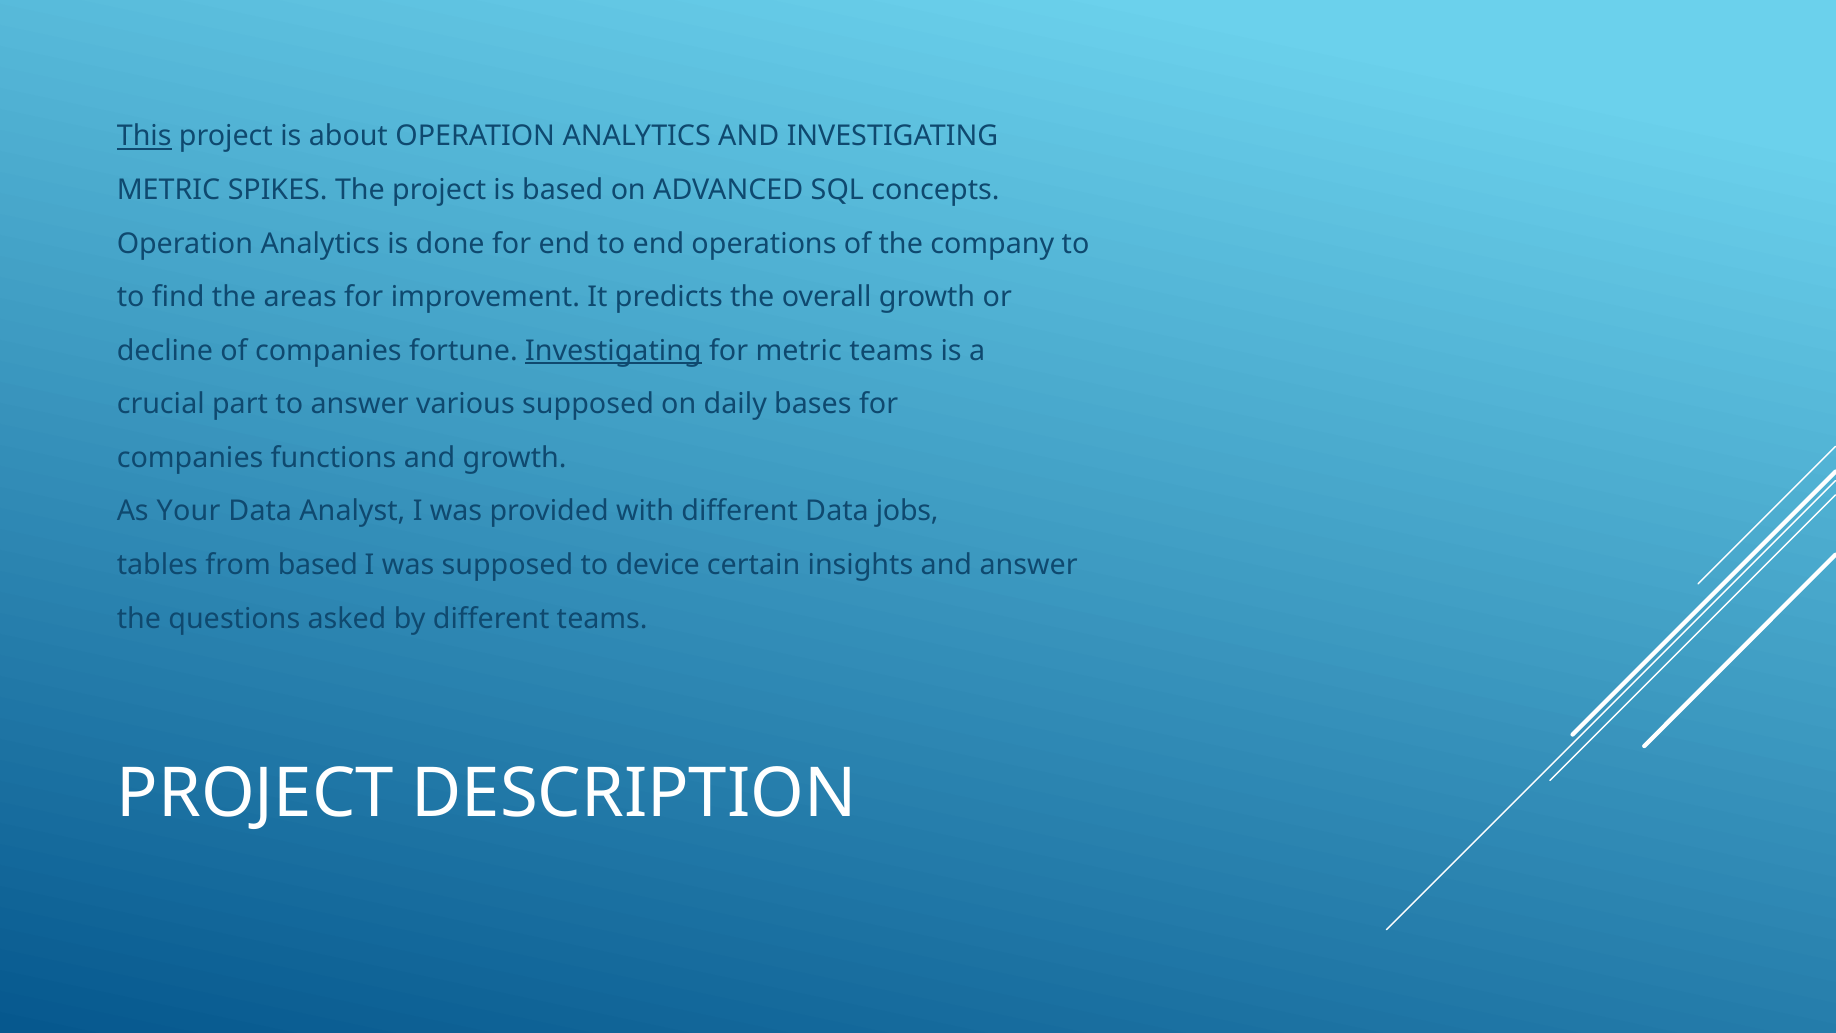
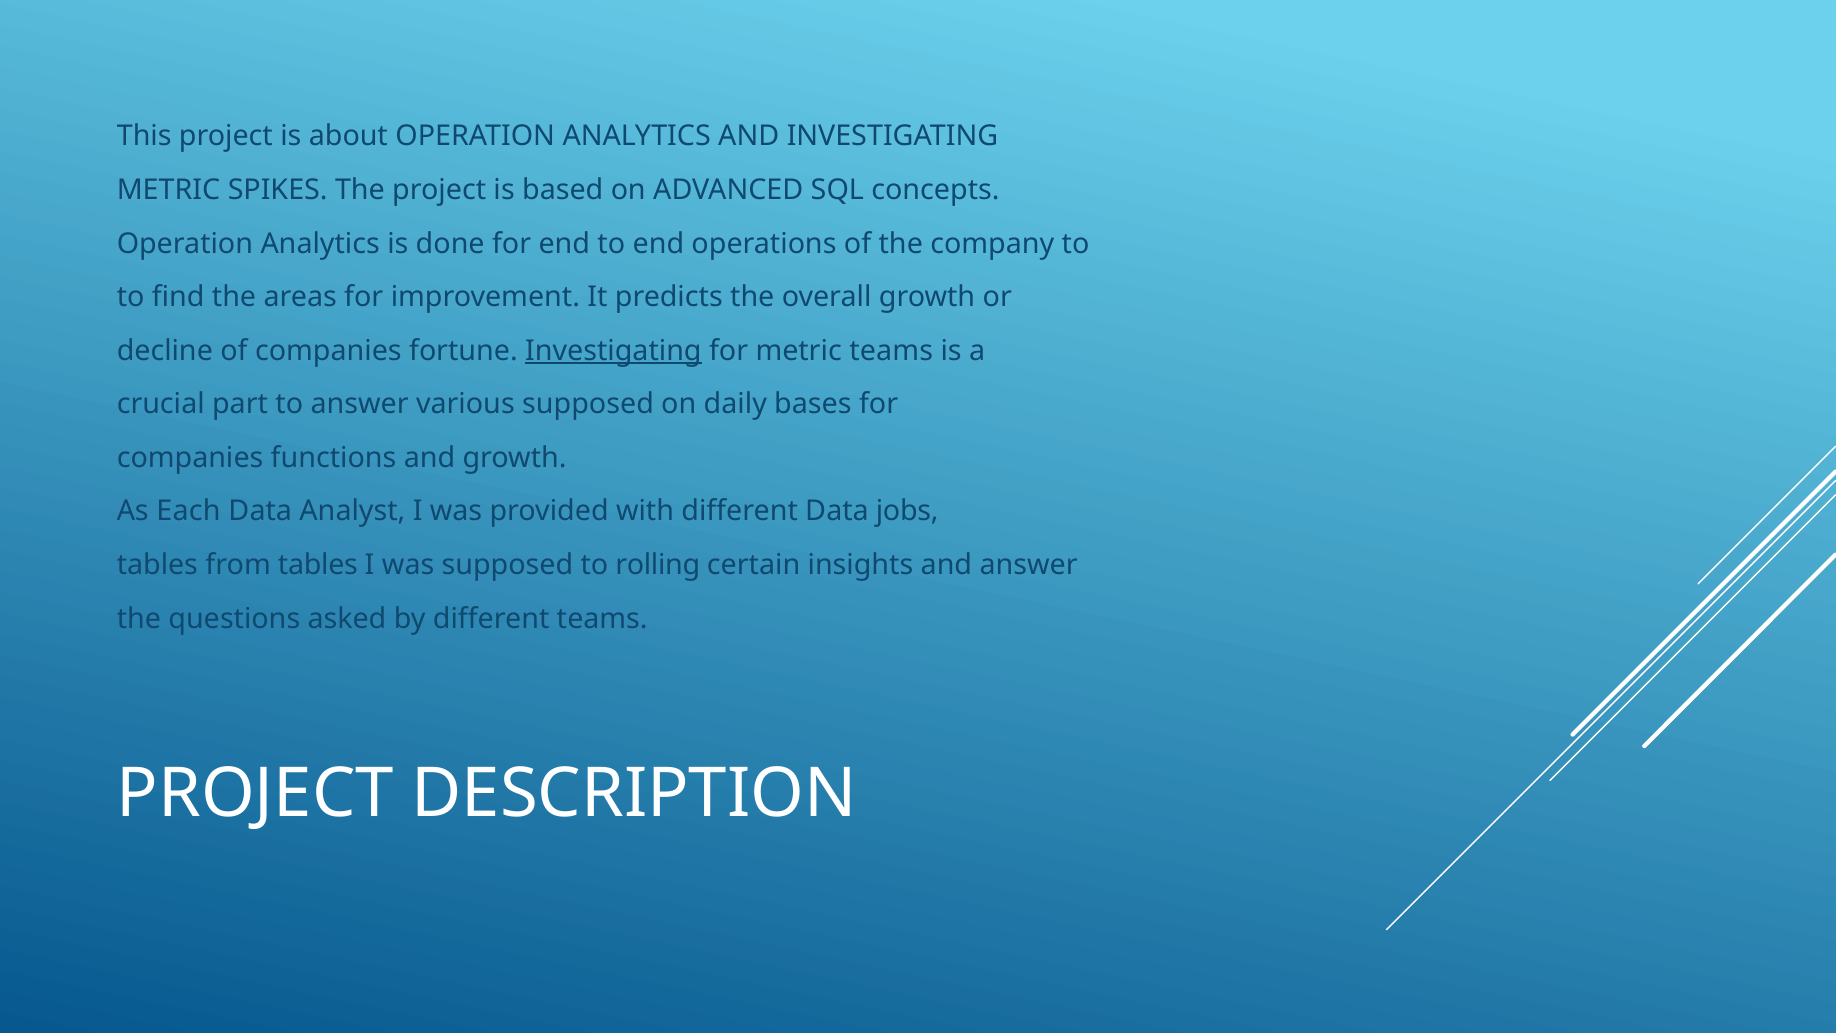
This underline: present -> none
Your: Your -> Each
from based: based -> tables
device: device -> rolling
